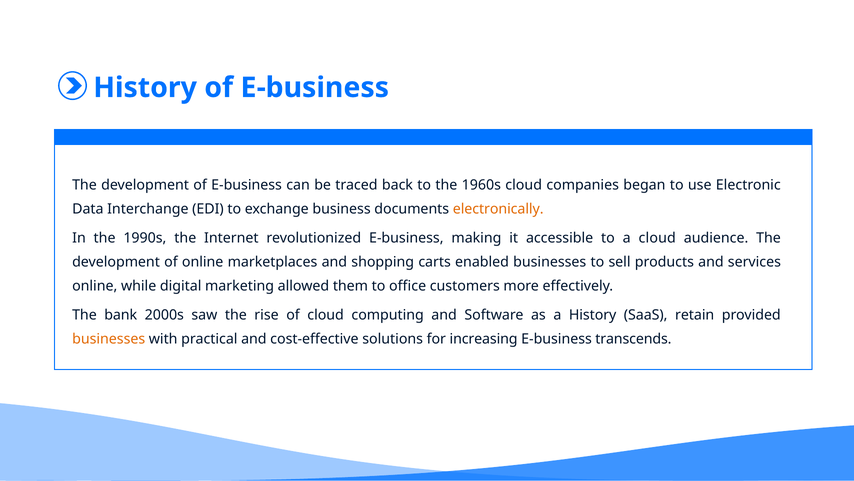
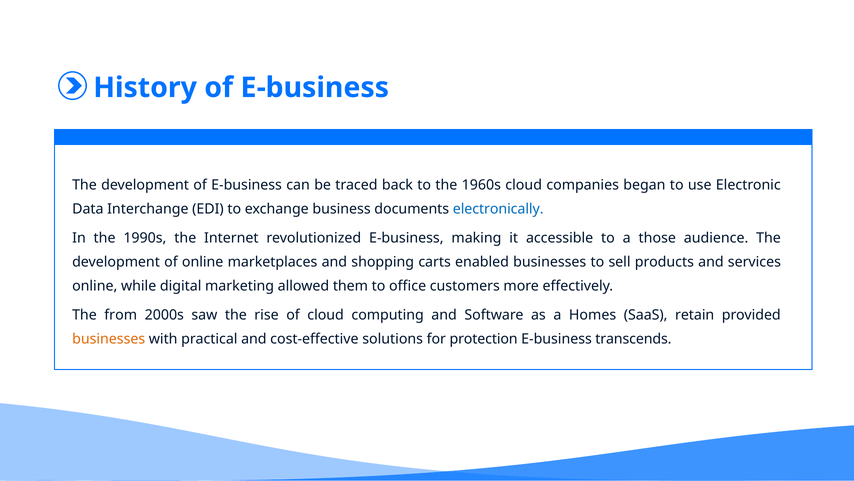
electronically colour: orange -> blue
a cloud: cloud -> those
bank: bank -> from
a History: History -> Homes
increasing: increasing -> protection
